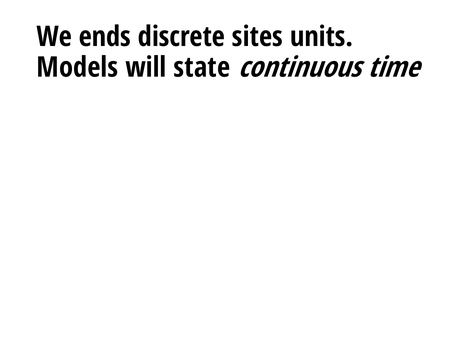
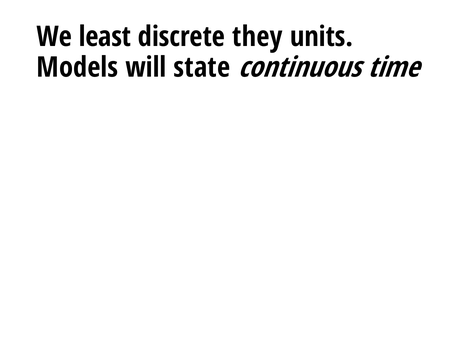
ends: ends -> least
sites: sites -> they
